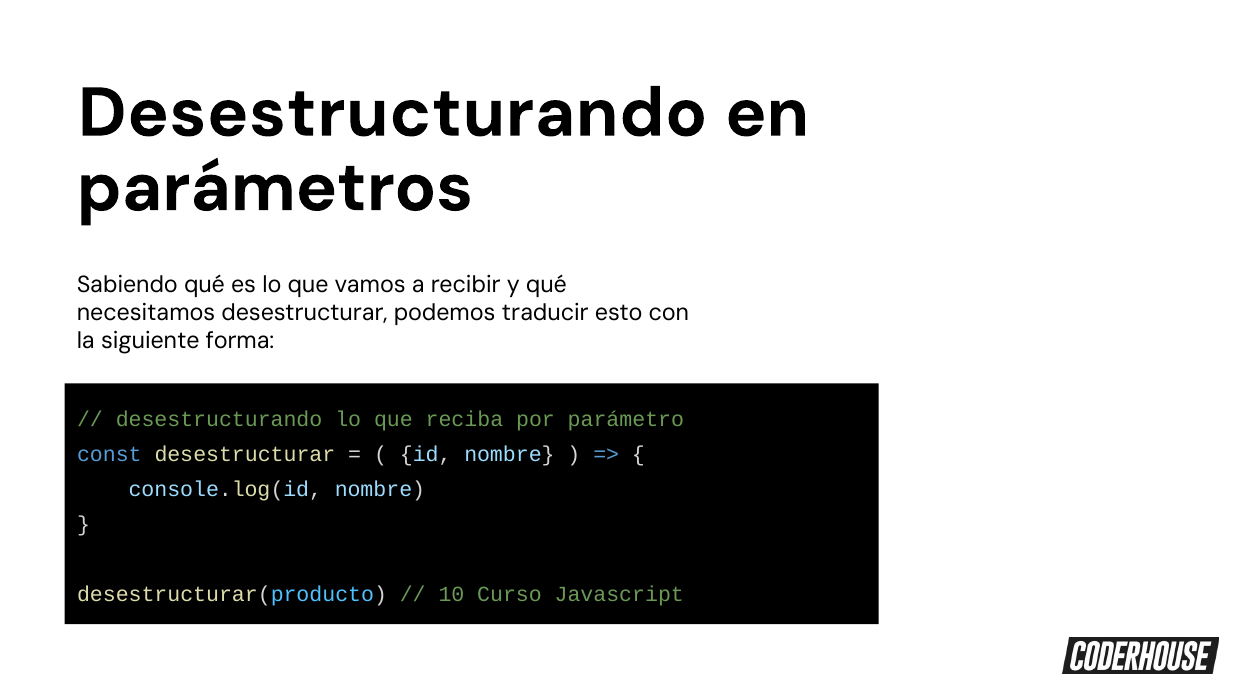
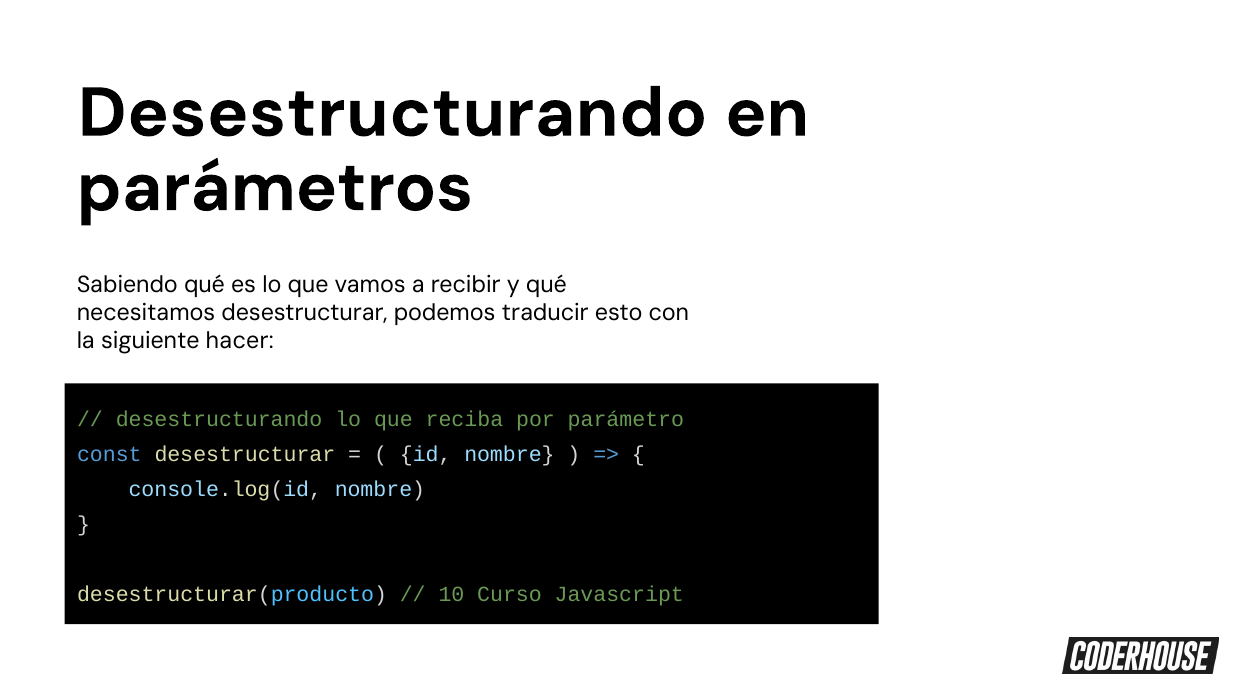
forma: forma -> hacer
